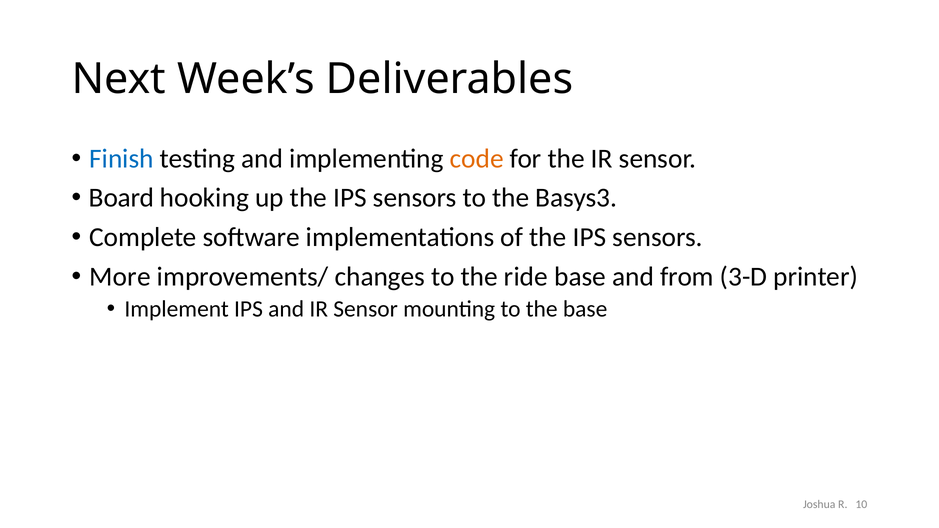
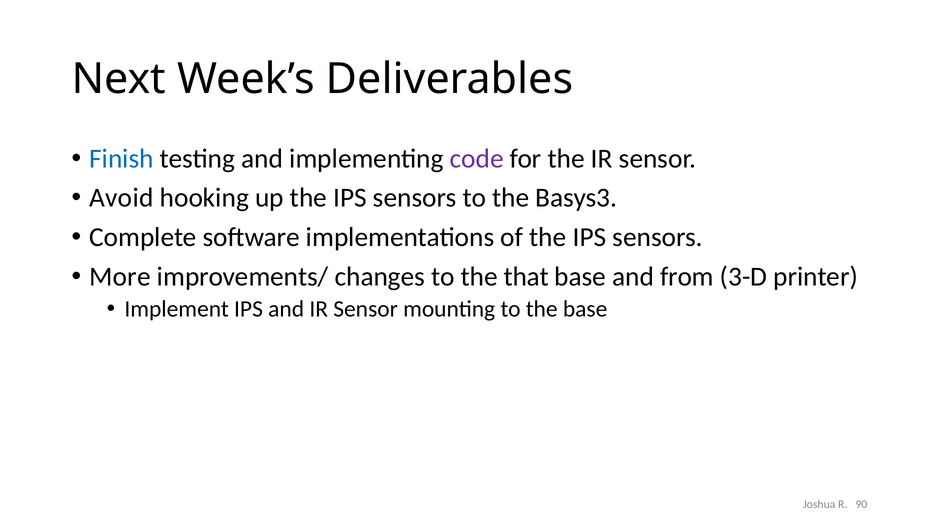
code colour: orange -> purple
Board: Board -> Avoid
ride: ride -> that
10: 10 -> 90
